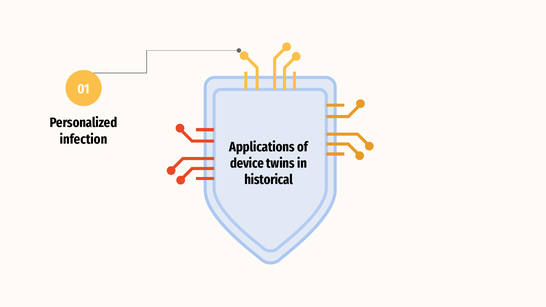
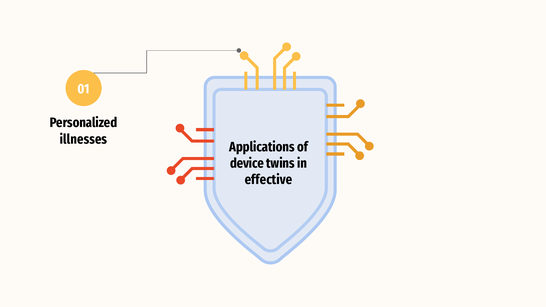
infection: infection -> illnesses
historical: historical -> effective
